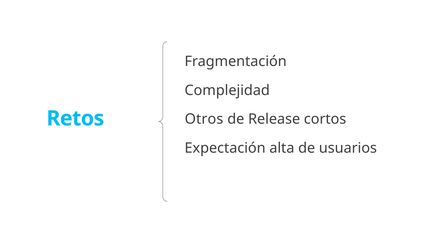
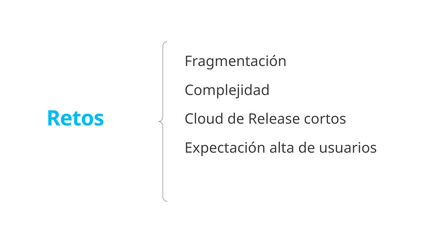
Otros: Otros -> Cloud
